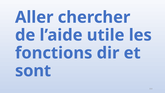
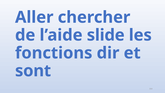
utile: utile -> slide
